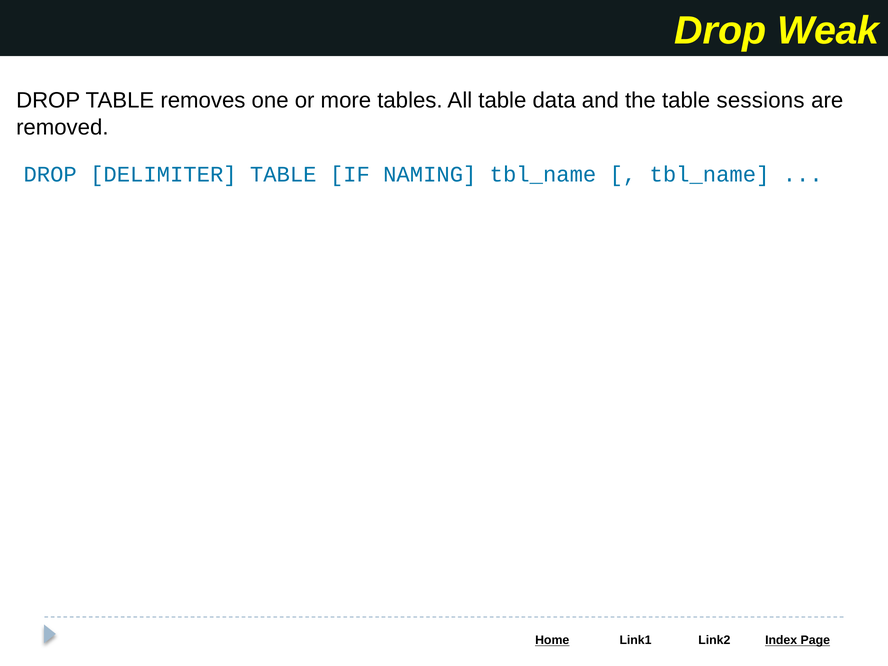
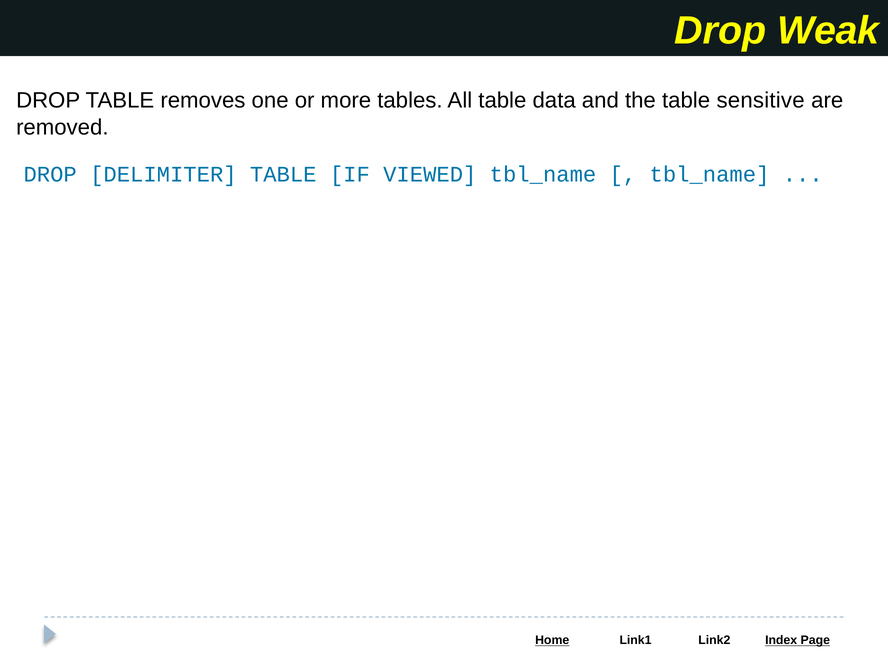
sessions: sessions -> sensitive
NAMING: NAMING -> VIEWED
